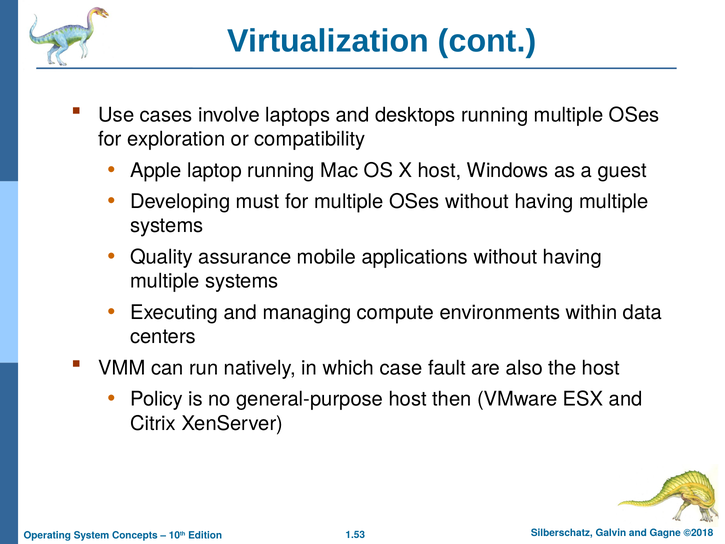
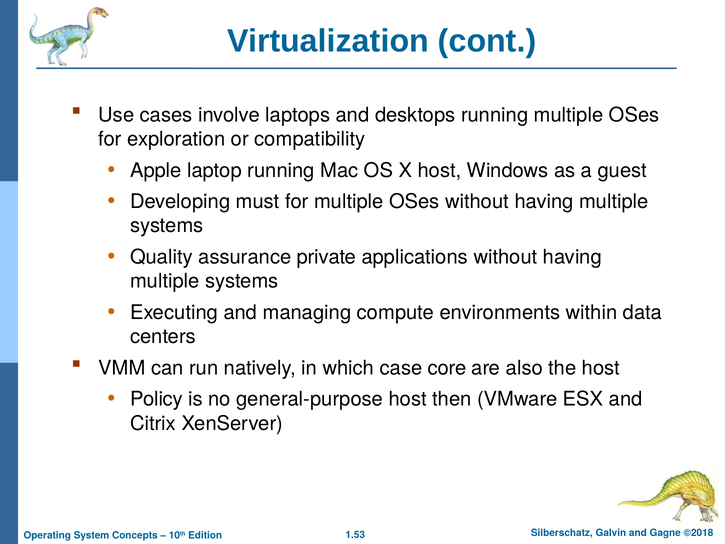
mobile: mobile -> private
fault: fault -> core
